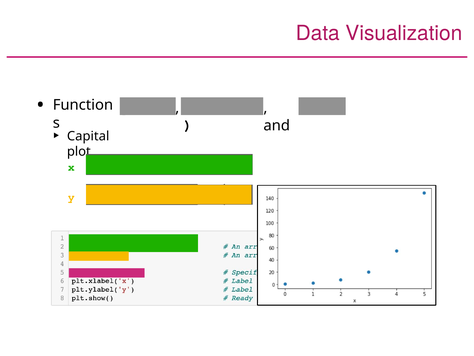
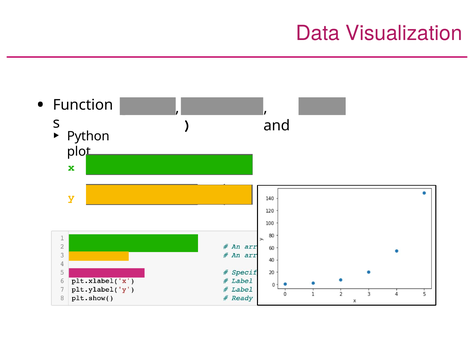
Capital: Capital -> Python
